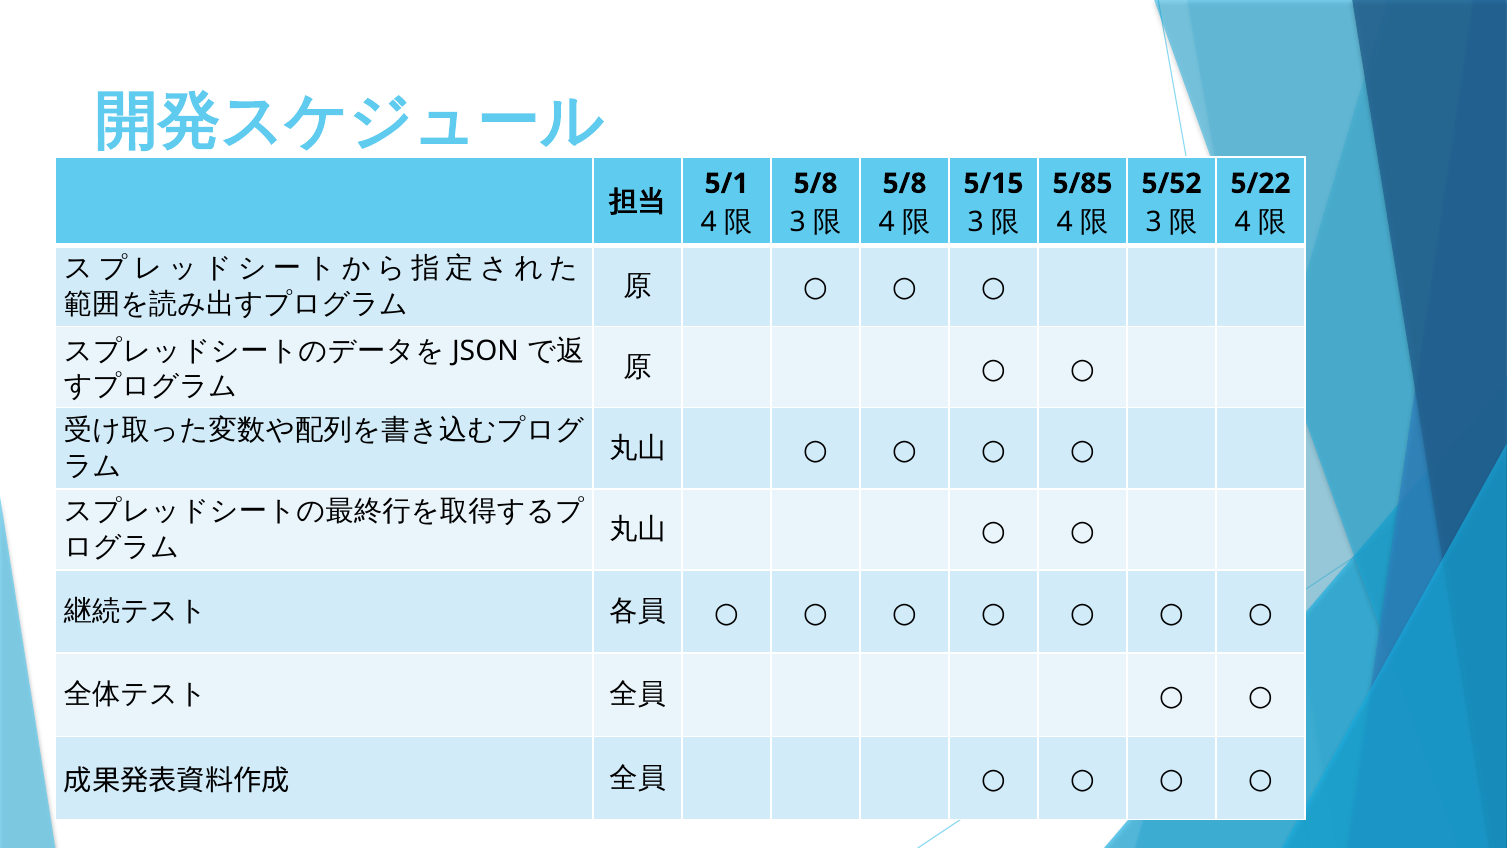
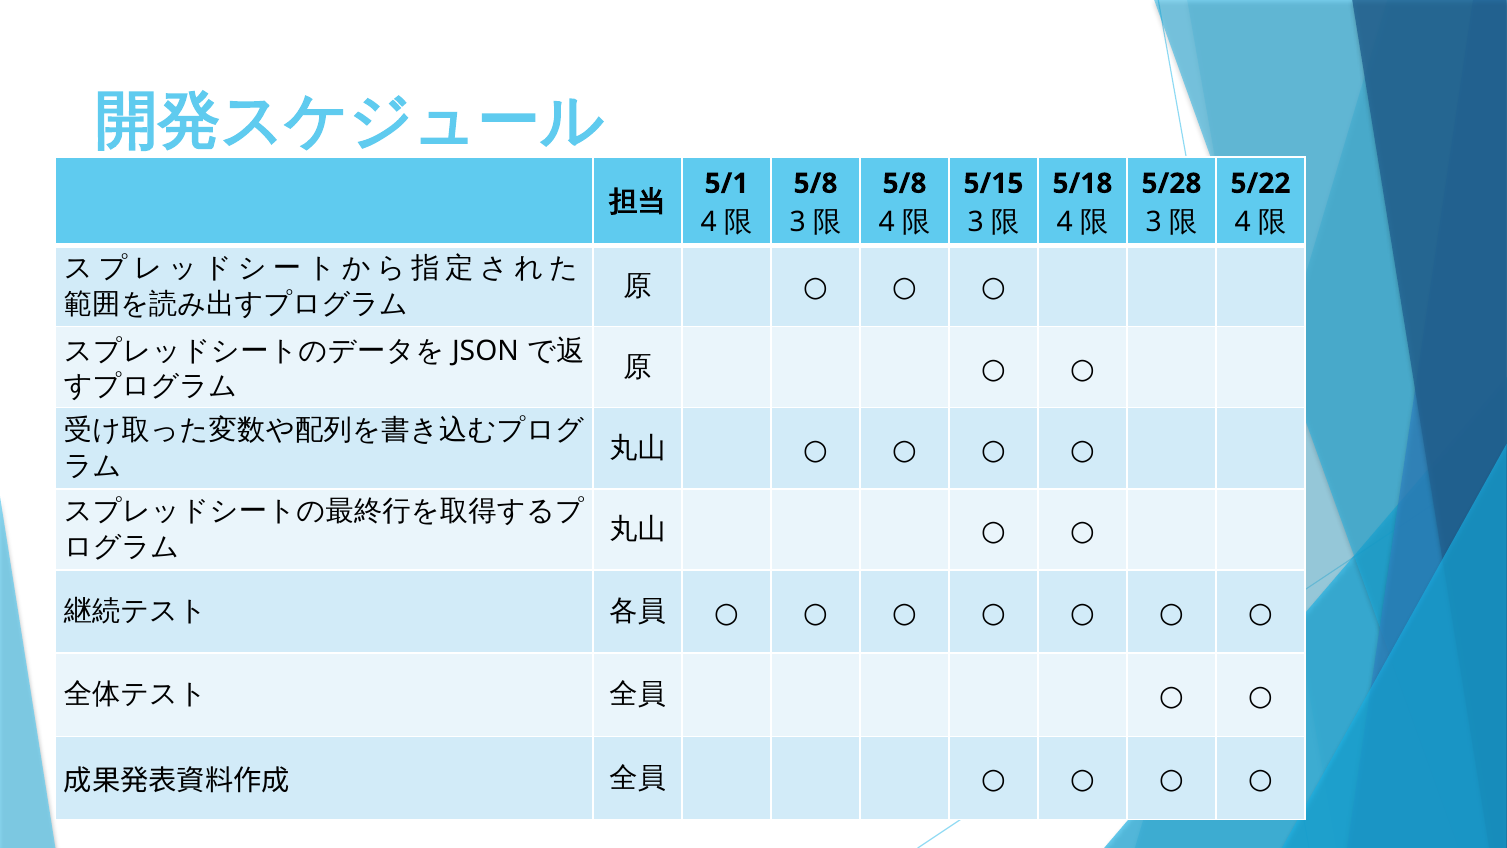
5/85: 5/85 -> 5/18
5/52: 5/52 -> 5/28
